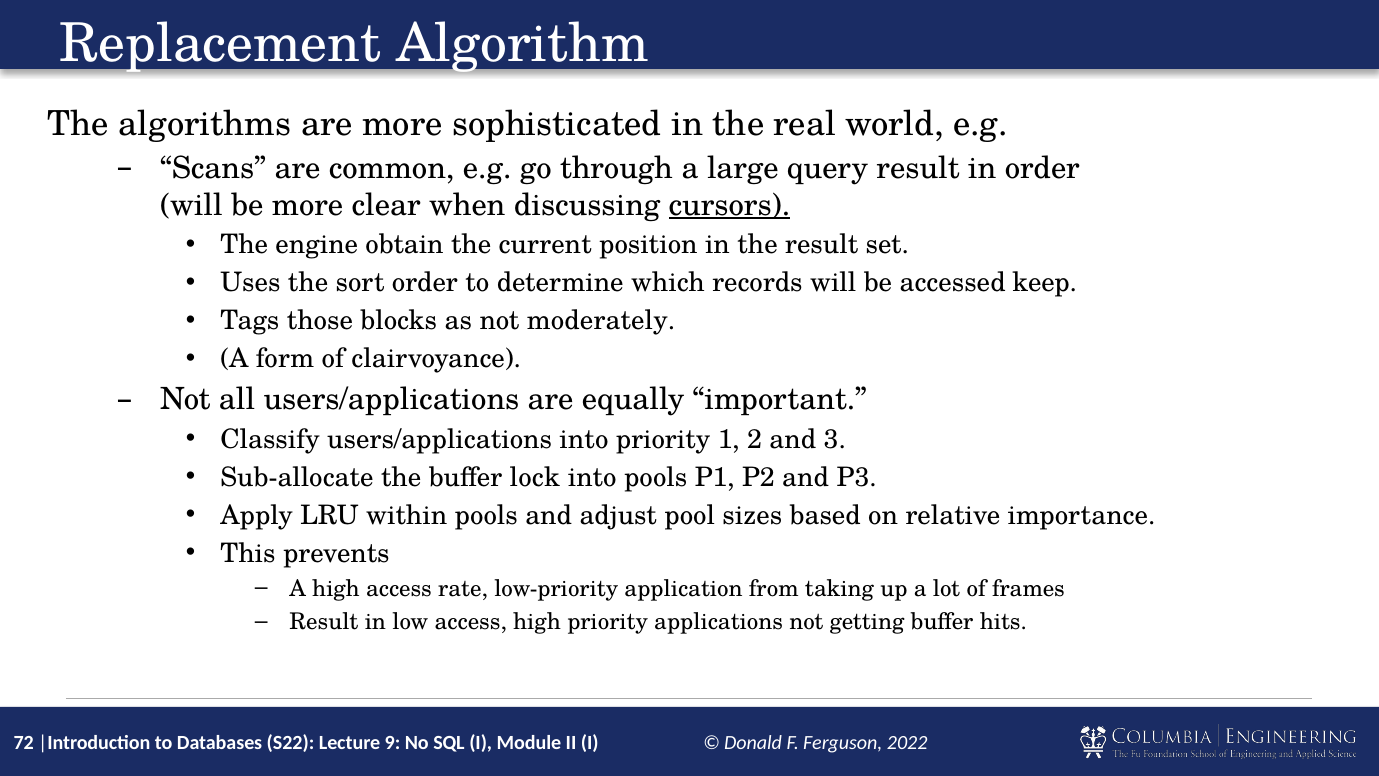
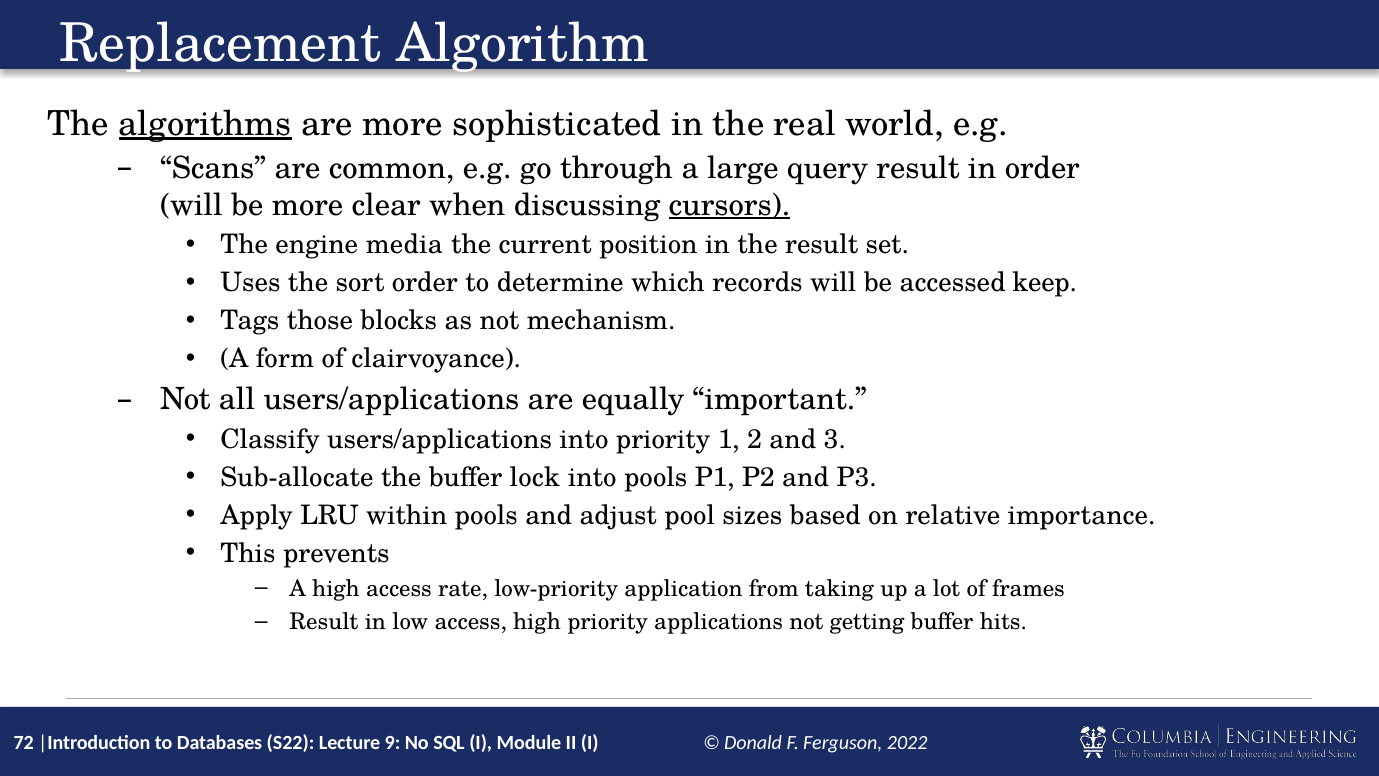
algorithms underline: none -> present
obtain: obtain -> media
moderately: moderately -> mechanism
